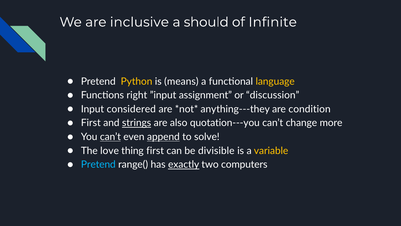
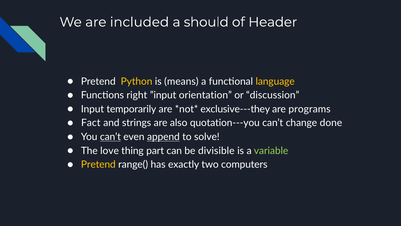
inclusive: inclusive -> included
Infinite: Infinite -> Header
assignment: assignment -> orientation
considered: considered -> temporarily
anything---they: anything---they -> exclusive---they
condition: condition -> programs
First at (91, 123): First -> Fact
strings underline: present -> none
more: more -> done
thing first: first -> part
variable colour: yellow -> light green
Pretend at (98, 164) colour: light blue -> yellow
exactly underline: present -> none
